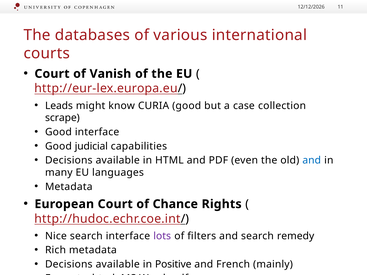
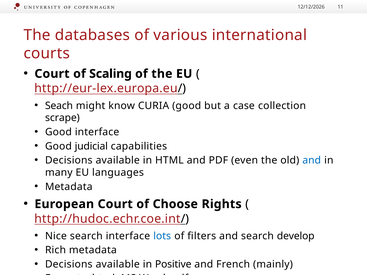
Vanish: Vanish -> Scaling
Leads: Leads -> Seach
Chance: Chance -> Choose
lots colour: purple -> blue
remedy: remedy -> develop
